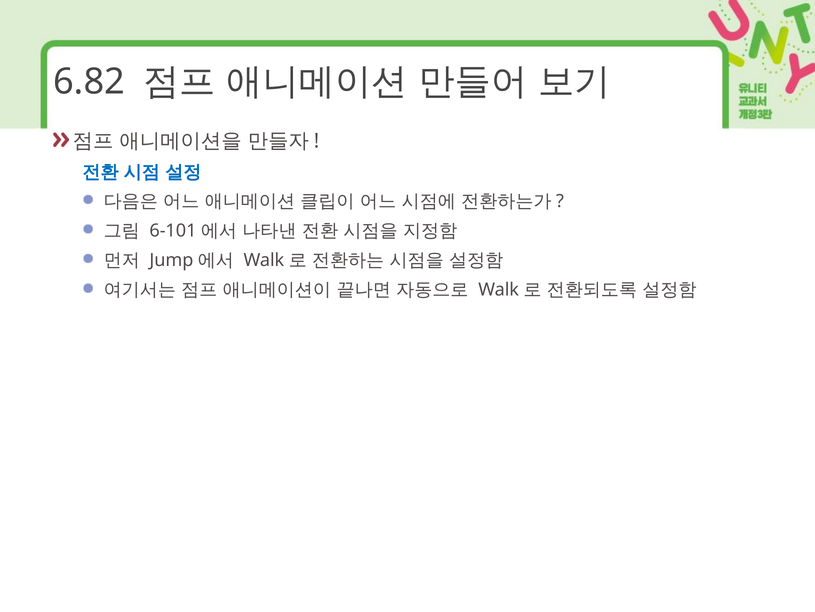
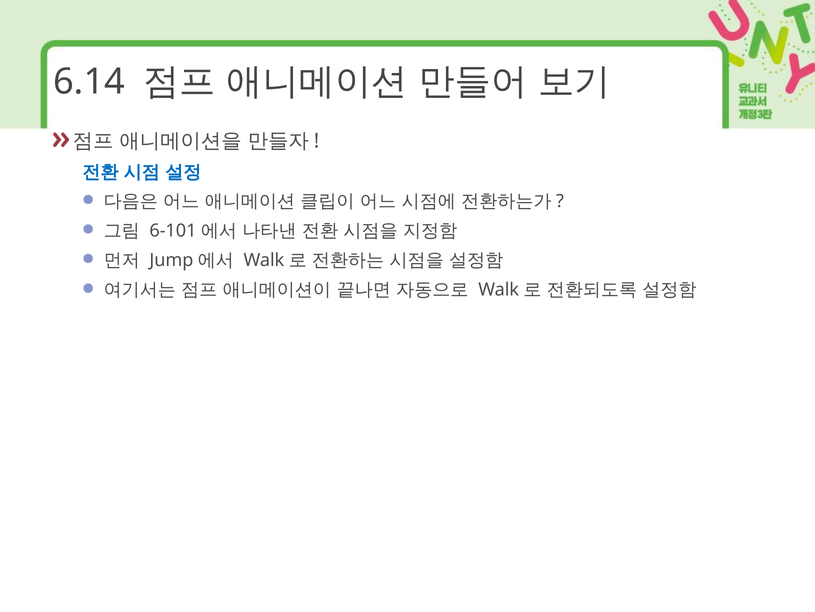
6.82: 6.82 -> 6.14
